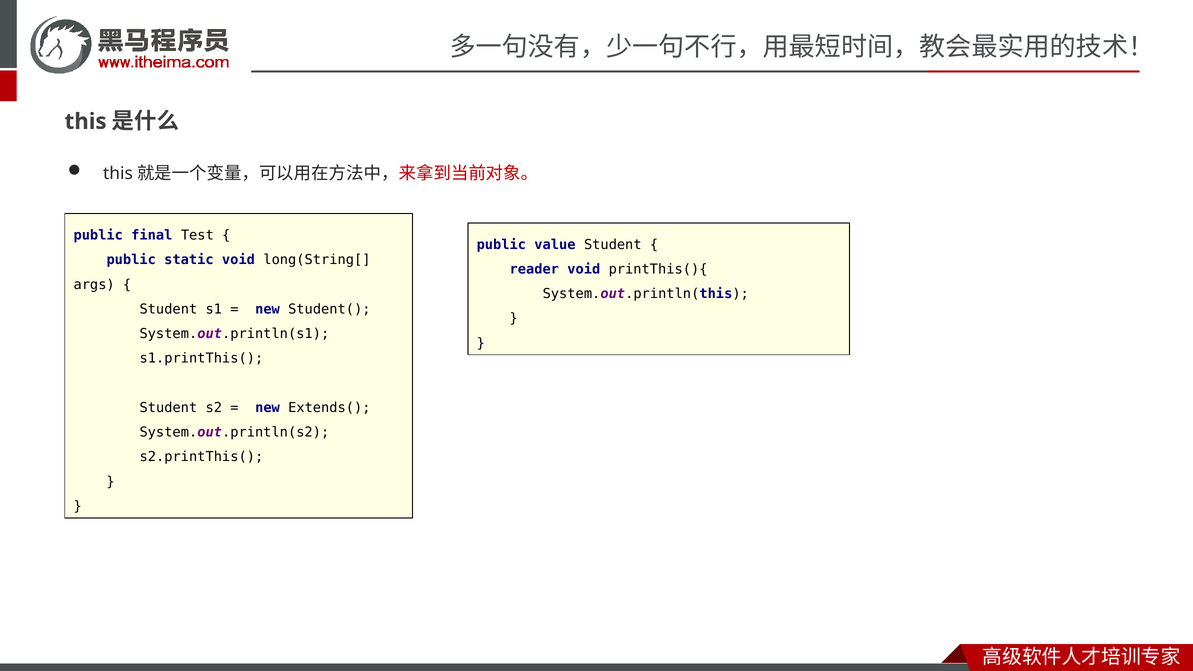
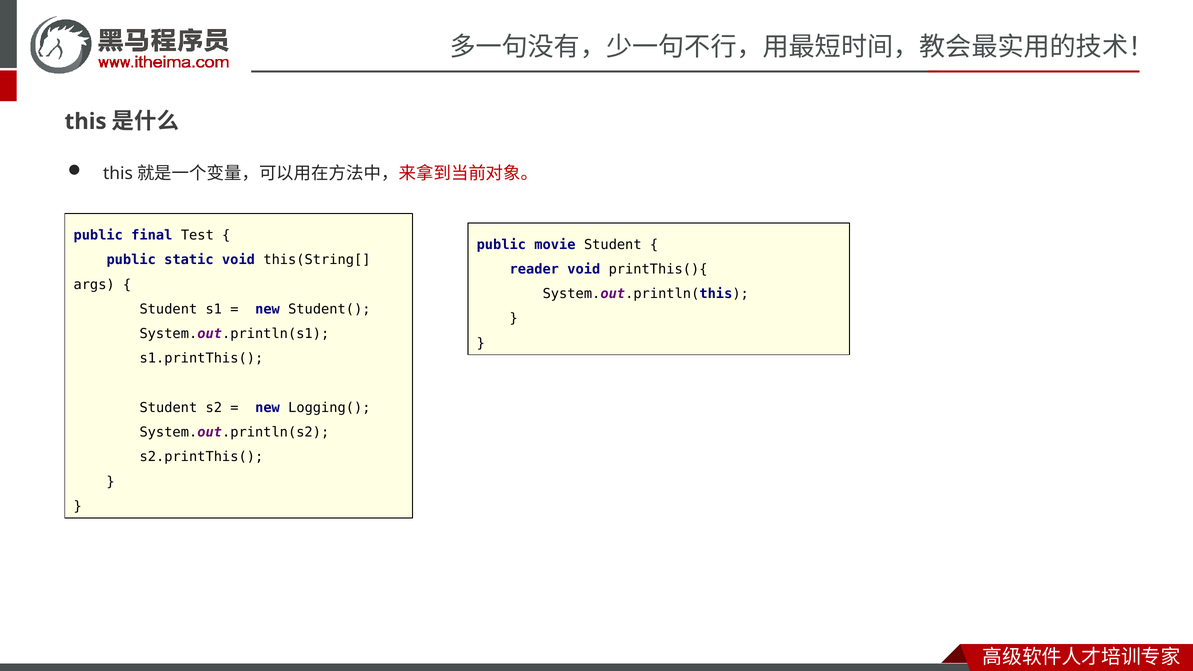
value: value -> movie
long(String[: long(String[ -> this(String[
Extends(: Extends( -> Logging(
